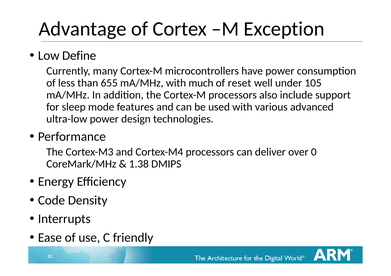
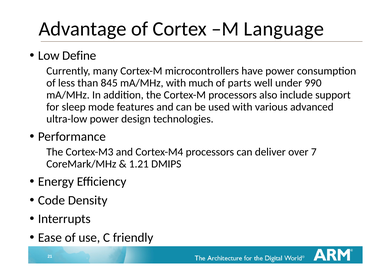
Exception: Exception -> Language
655: 655 -> 845
reset: reset -> parts
105: 105 -> 990
0: 0 -> 7
1.38: 1.38 -> 1.21
